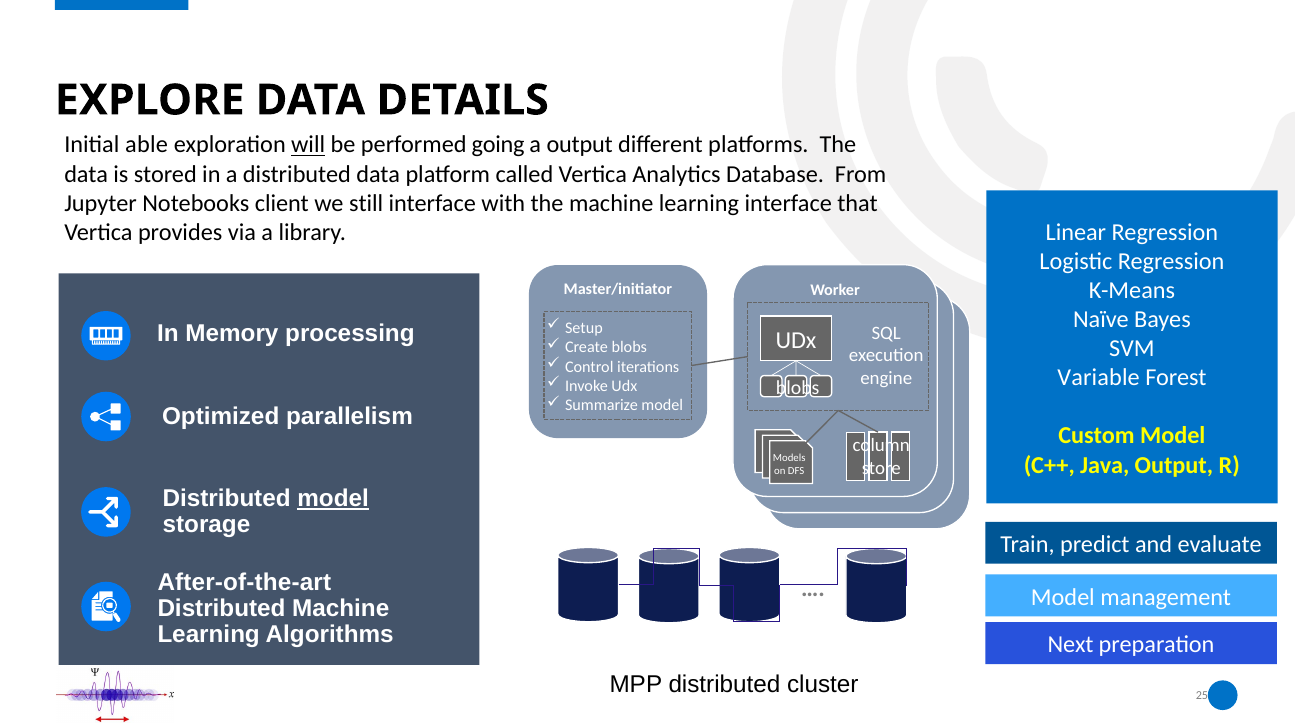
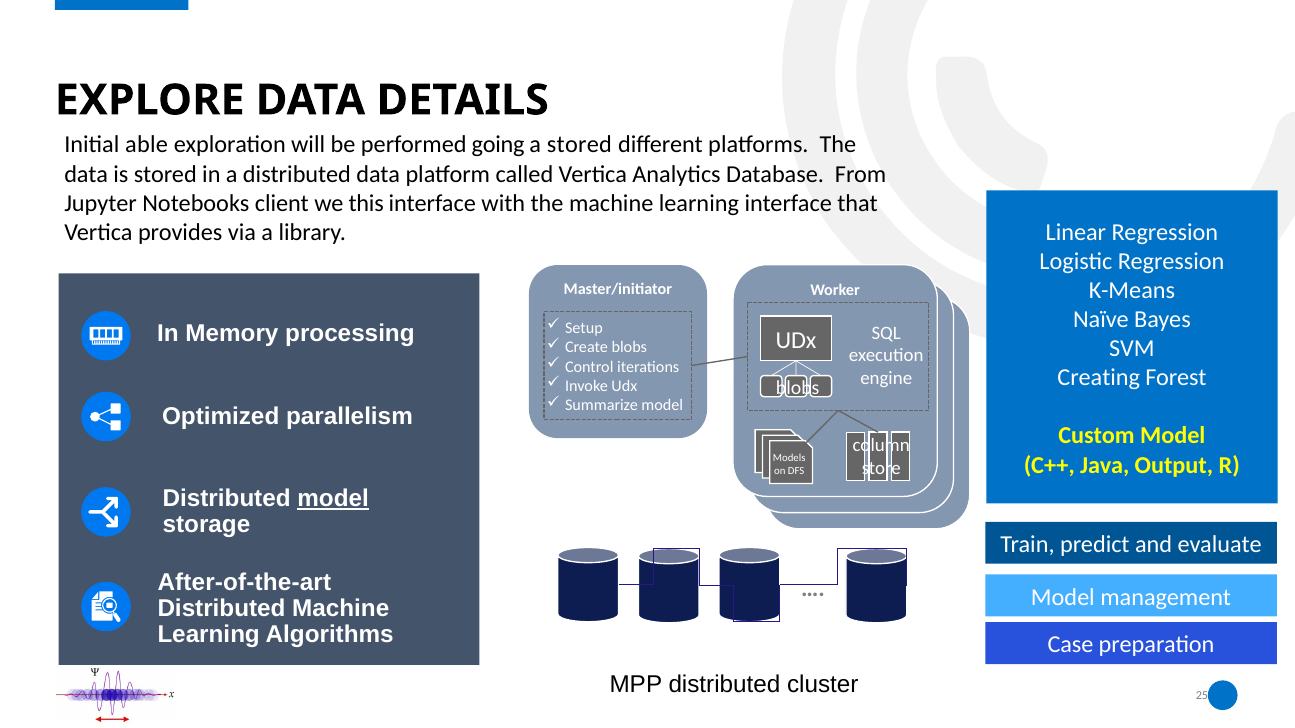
will underline: present -> none
a output: output -> stored
still: still -> this
Variable: Variable -> Creating
Next: Next -> Case
